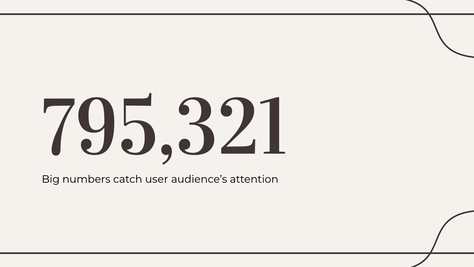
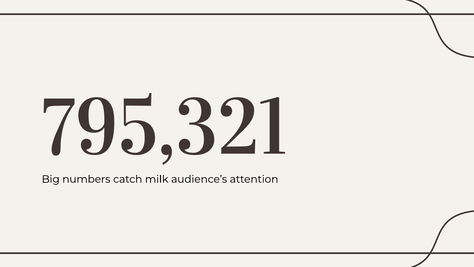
user: user -> milk
